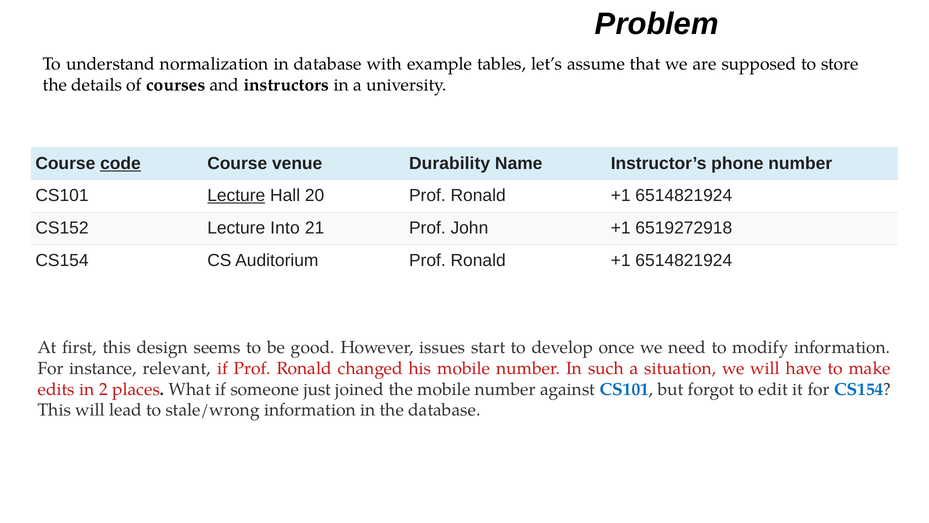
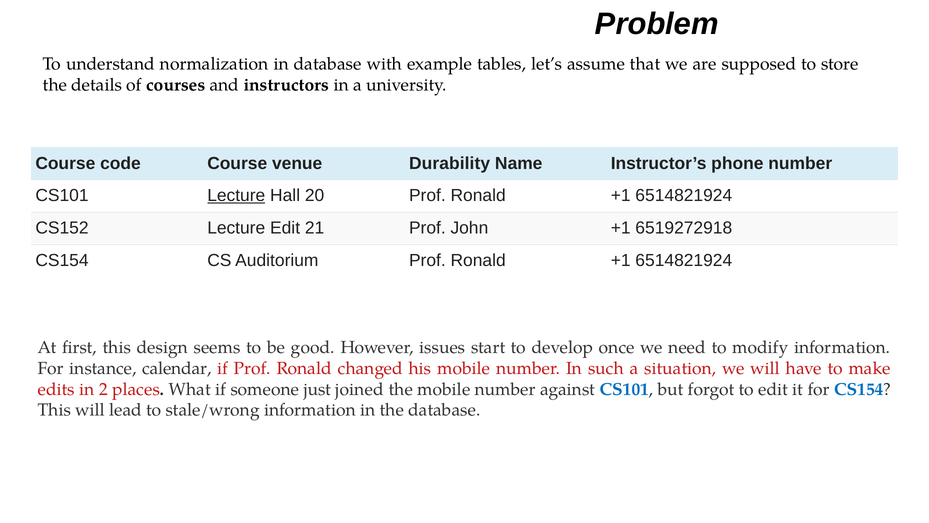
code underline: present -> none
Lecture Into: Into -> Edit
relevant: relevant -> calendar
